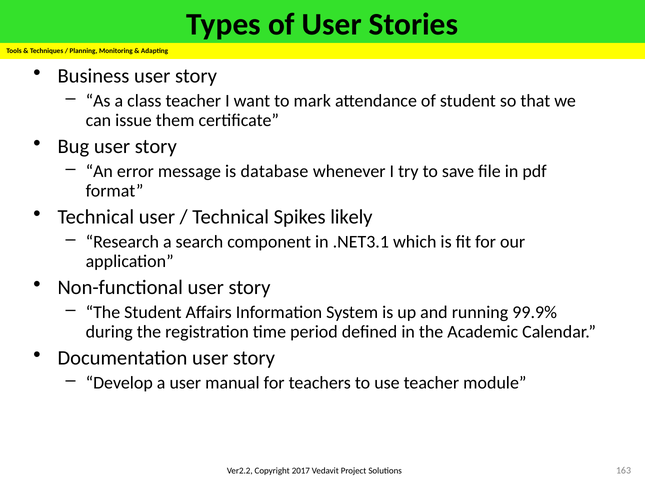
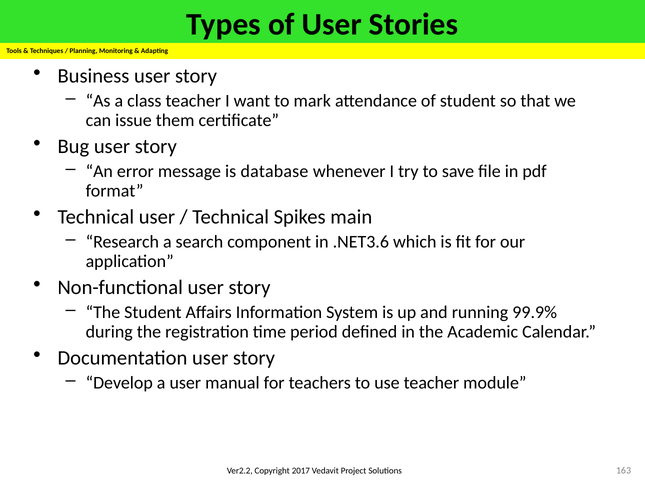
likely: likely -> main
.NET3.1: .NET3.1 -> .NET3.6
